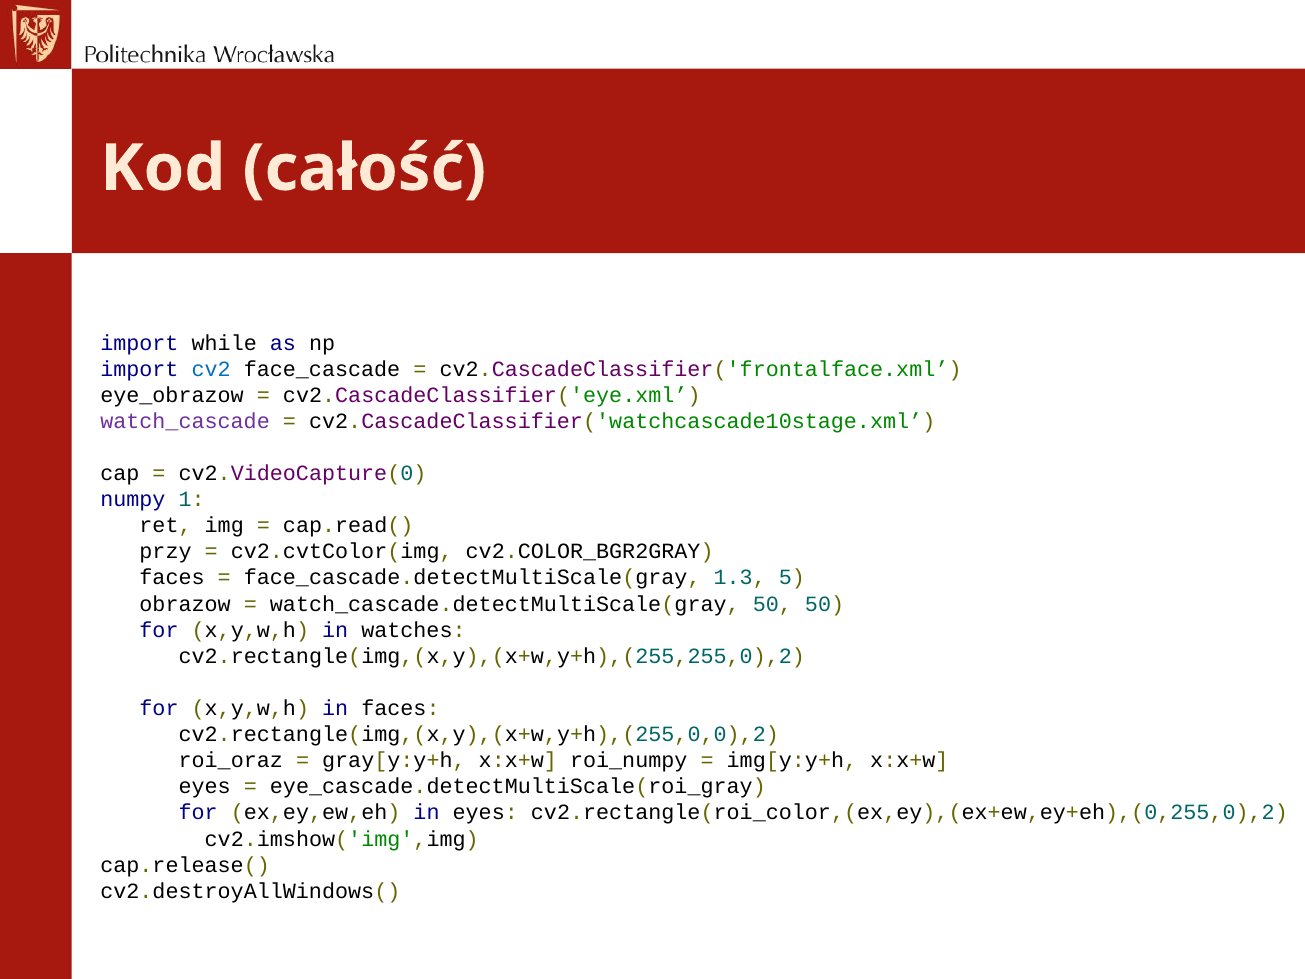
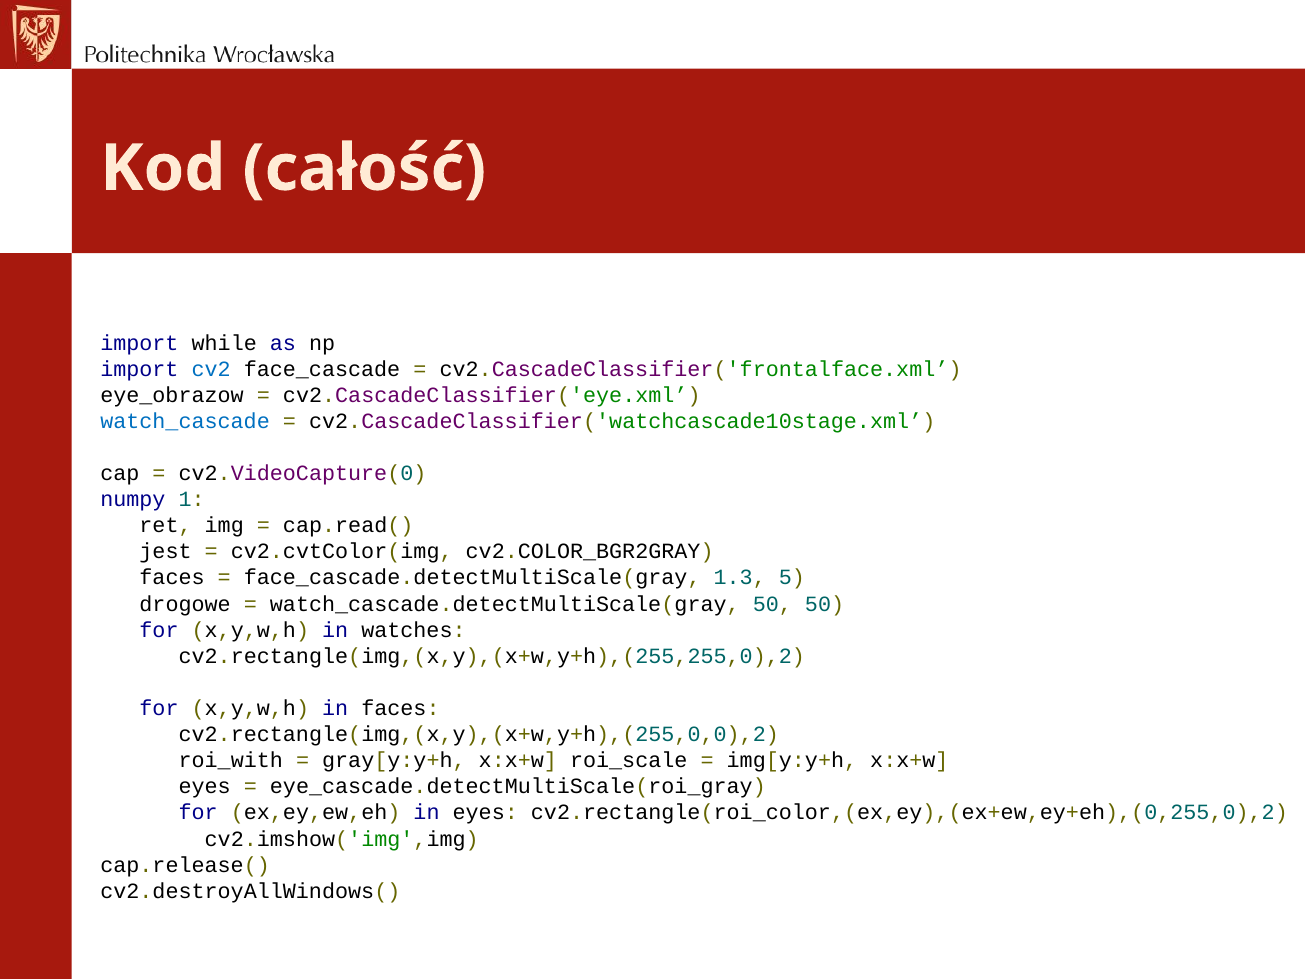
watch_cascade colour: purple -> blue
przy: przy -> jest
obrazow: obrazow -> drogowe
roi_oraz: roi_oraz -> roi_with
roi_numpy: roi_numpy -> roi_scale
